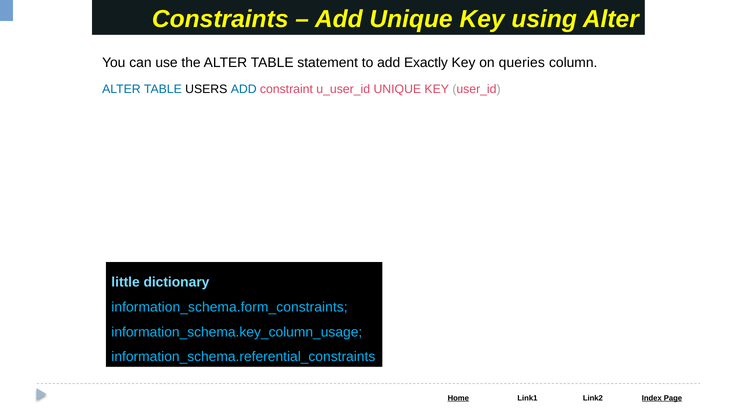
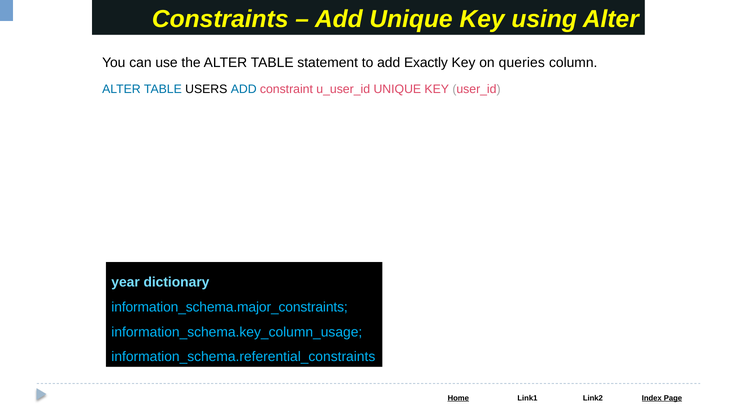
little: little -> year
information_schema.form_constraints: information_schema.form_constraints -> information_schema.major_constraints
